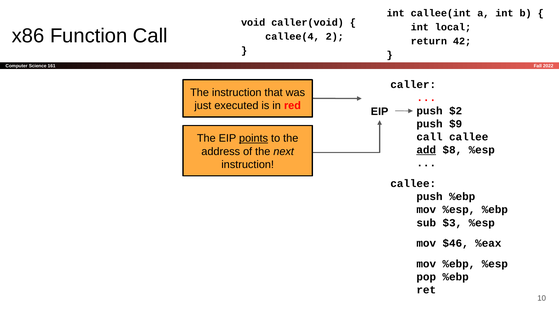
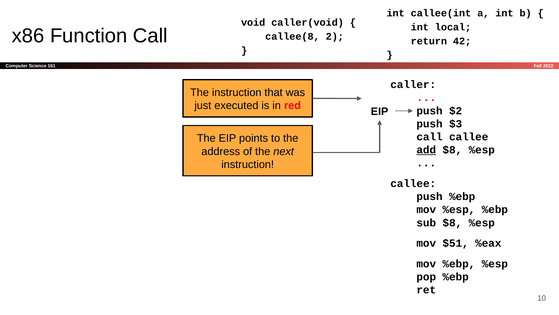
callee(4: callee(4 -> callee(8
$9: $9 -> $3
points underline: present -> none
sub $3: $3 -> $8
$46: $46 -> $51
